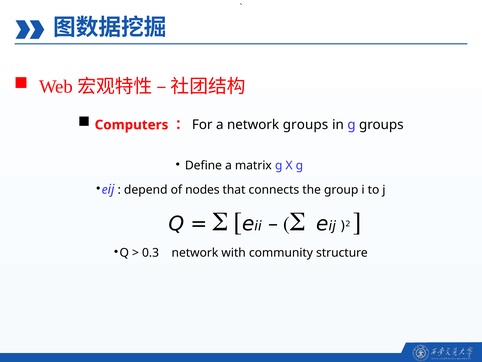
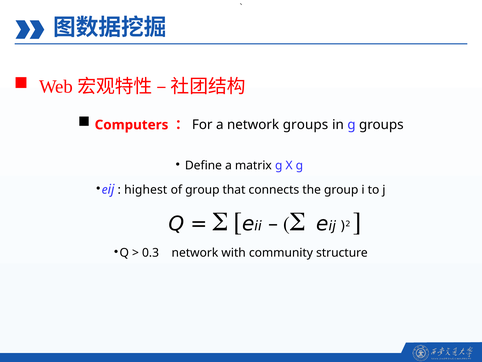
depend: depend -> highest
of nodes: nodes -> group
